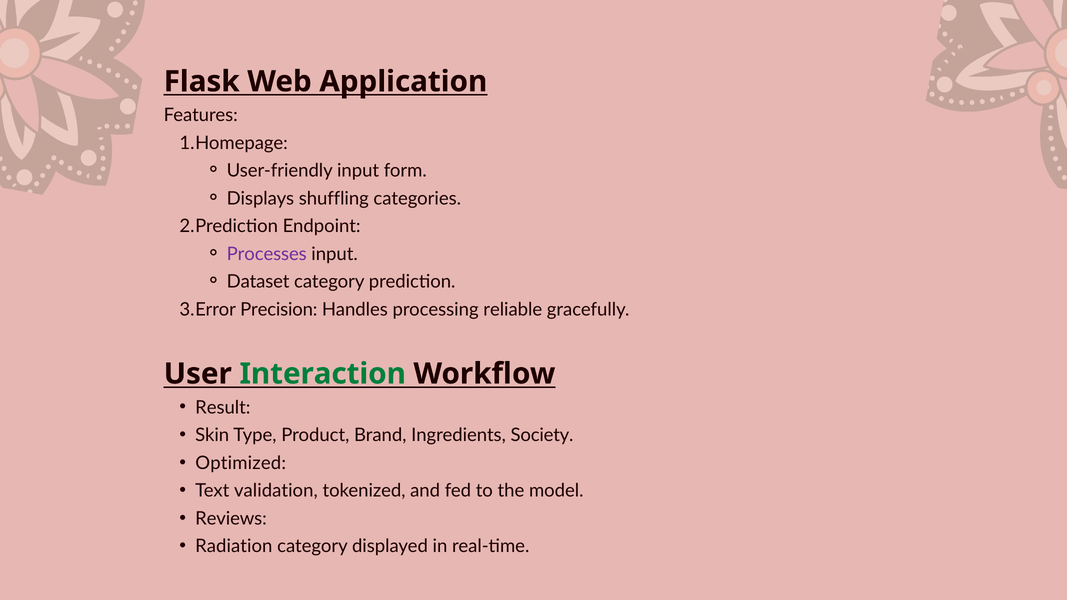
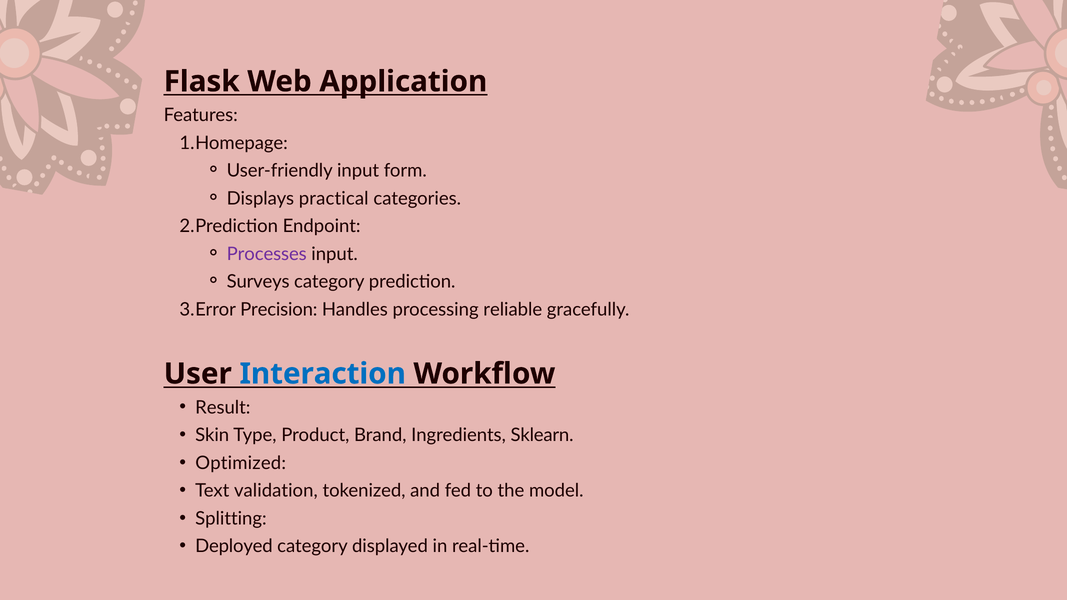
shuffling: shuffling -> practical
Dataset: Dataset -> Surveys
Interaction colour: green -> blue
Society: Society -> Sklearn
Reviews: Reviews -> Splitting
Radiation: Radiation -> Deployed
